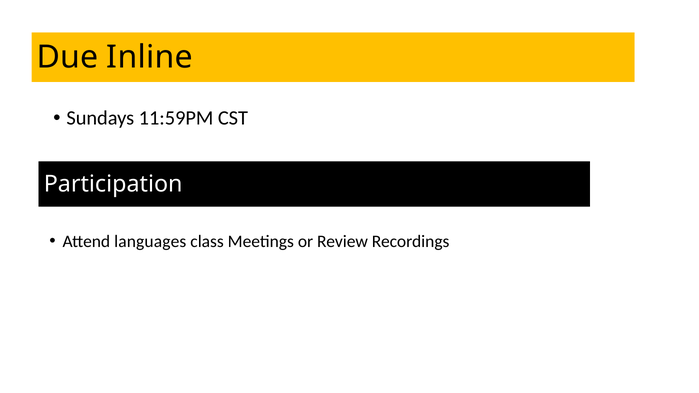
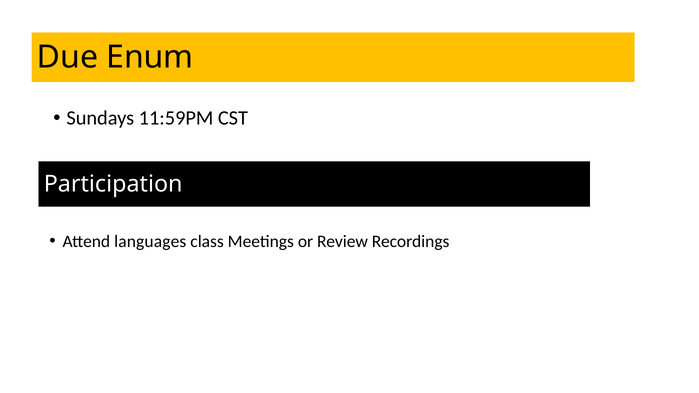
Inline: Inline -> Enum
